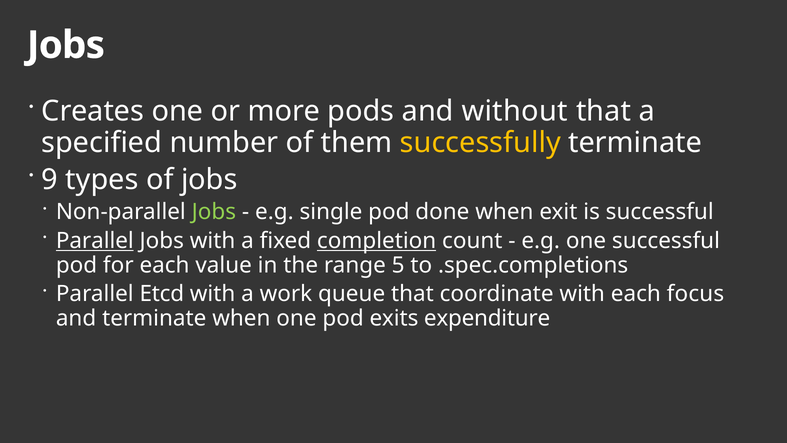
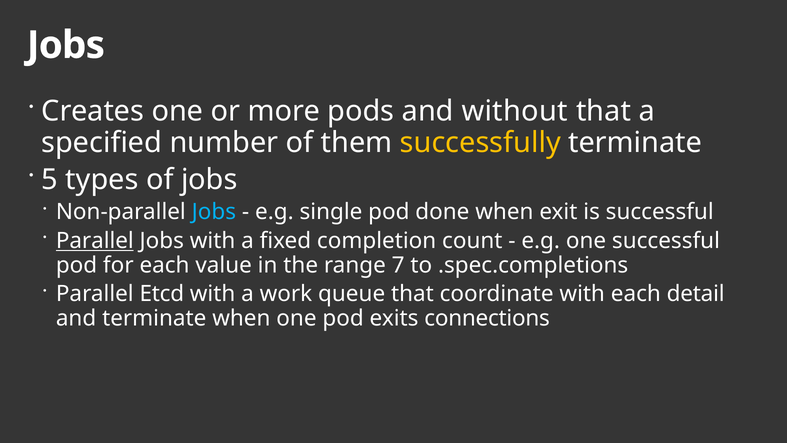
9: 9 -> 5
Jobs at (214, 212) colour: light green -> light blue
completion underline: present -> none
5: 5 -> 7
focus: focus -> detail
expenditure: expenditure -> connections
